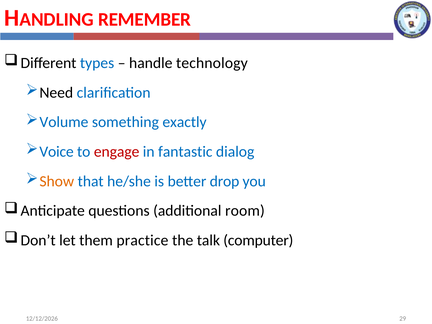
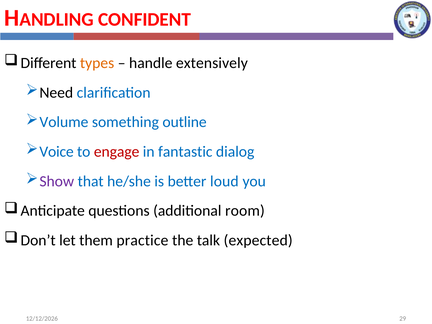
REMEMBER: REMEMBER -> CONFIDENT
types colour: blue -> orange
technology: technology -> extensively
exactly: exactly -> outline
Show colour: orange -> purple
drop: drop -> loud
computer: computer -> expected
